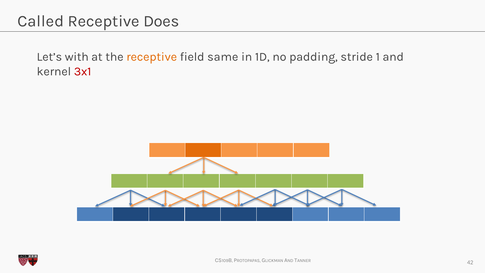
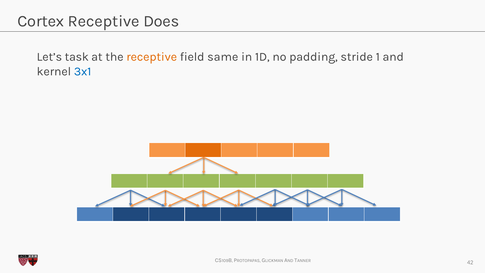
Called: Called -> Cortex
with: with -> task
3x1 colour: red -> blue
